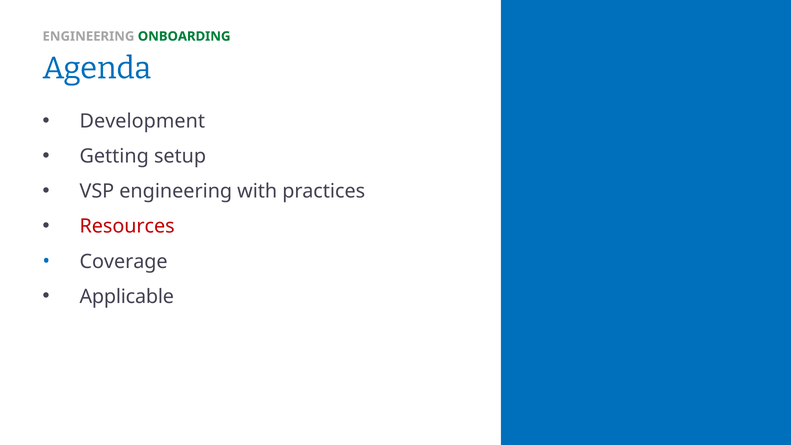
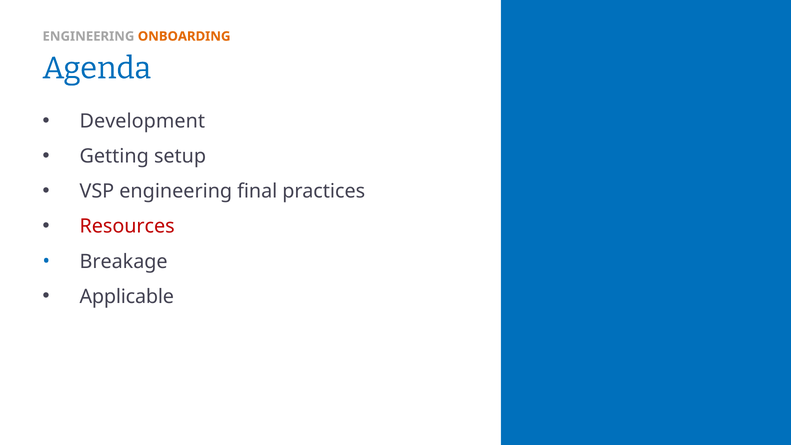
ONBOARDING colour: green -> orange
with: with -> final
Coverage: Coverage -> Breakage
